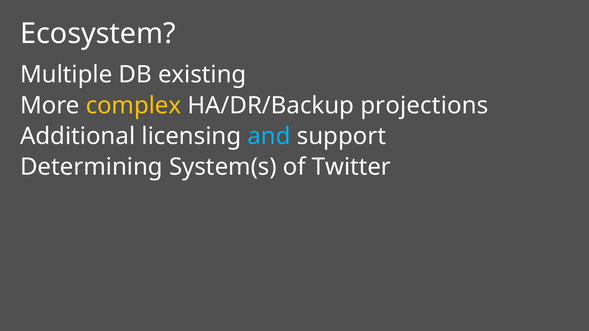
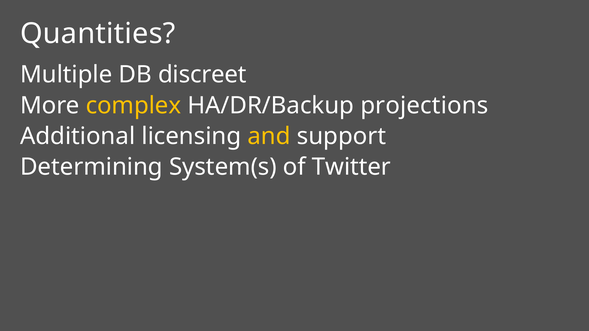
Ecosystem: Ecosystem -> Quantities
existing: existing -> discreet
and colour: light blue -> yellow
